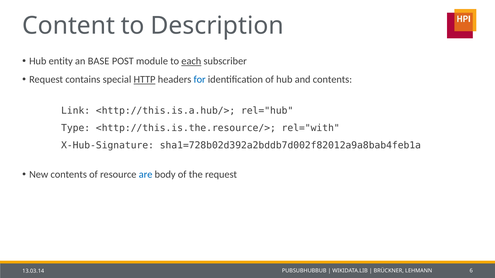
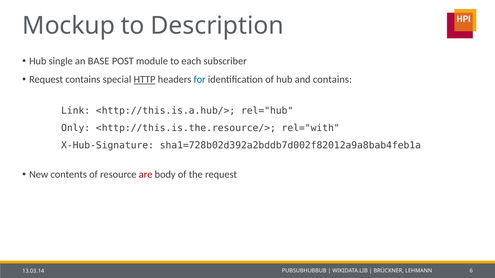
Content: Content -> Mockup
entity: entity -> single
each underline: present -> none
and contents: contents -> contains
Type: Type -> Only
are colour: blue -> red
